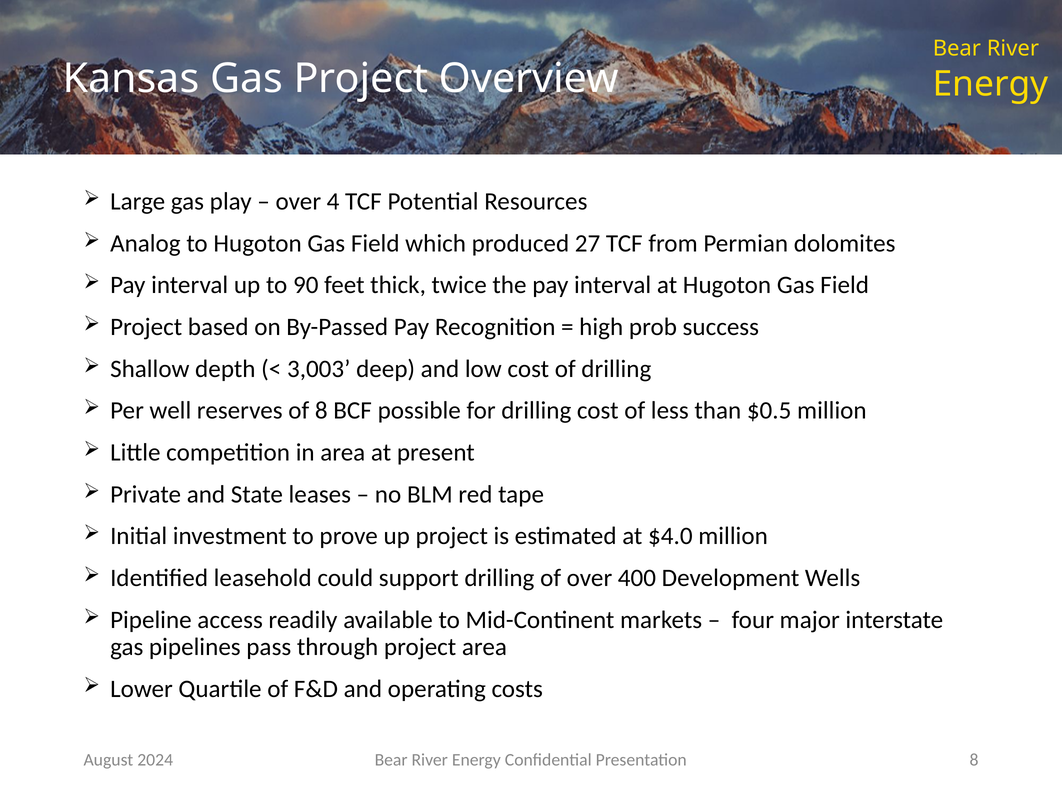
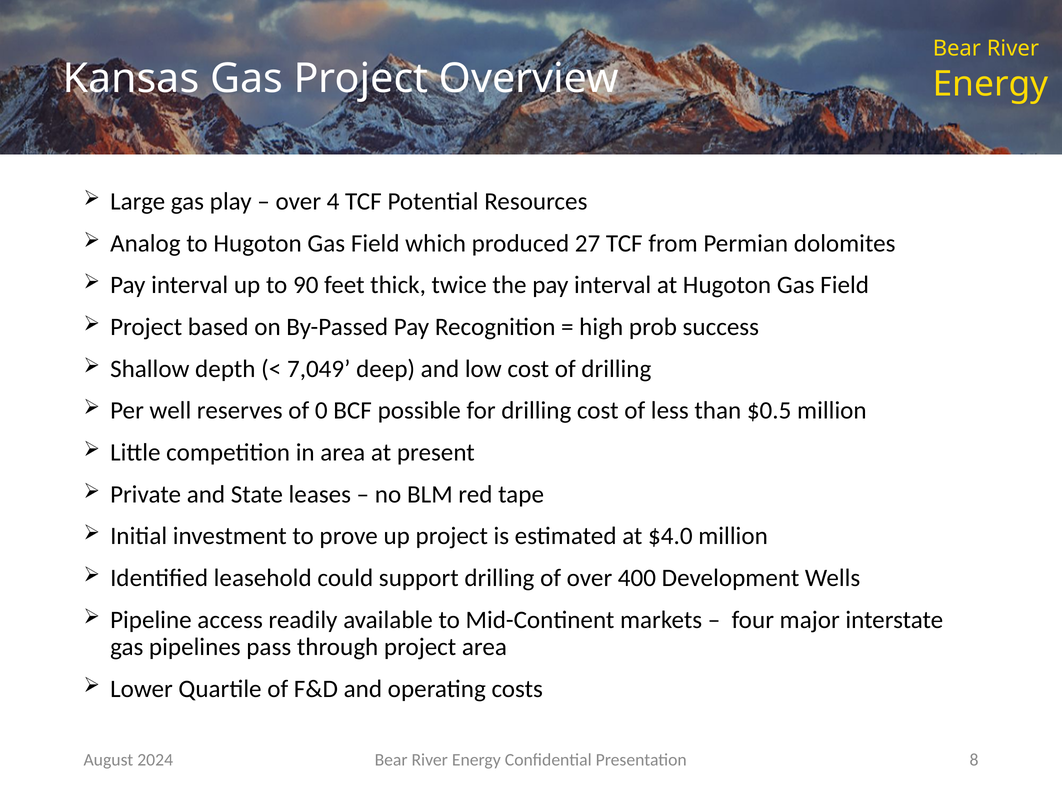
3,003: 3,003 -> 7,049
of 8: 8 -> 0
